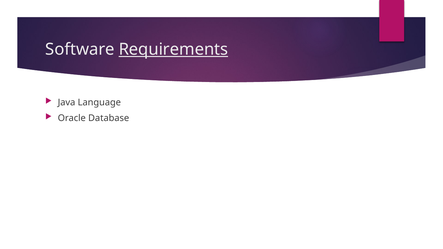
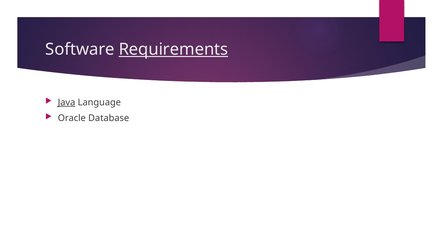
Java underline: none -> present
